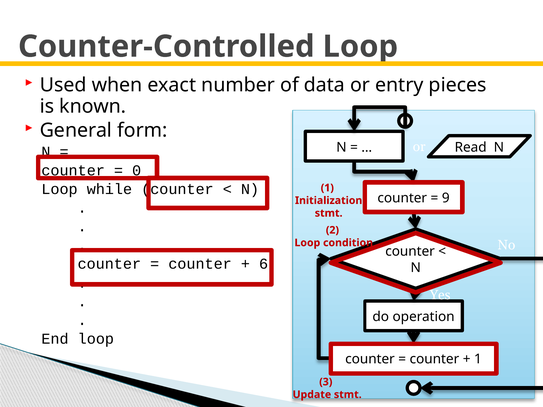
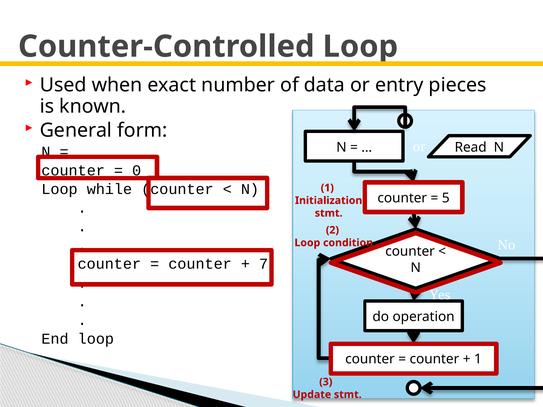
9: 9 -> 5
6: 6 -> 7
